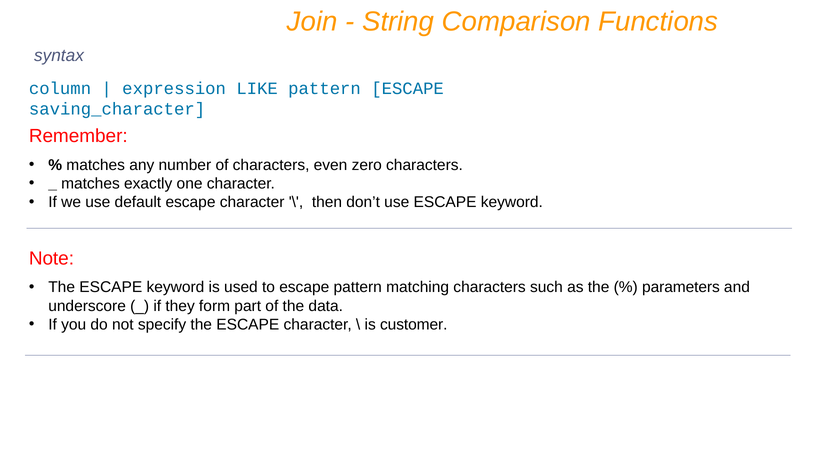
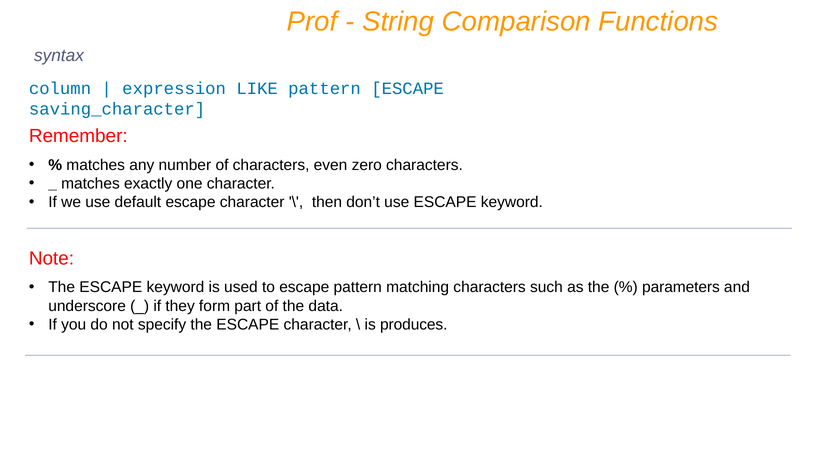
Join: Join -> Prof
customer: customer -> produces
